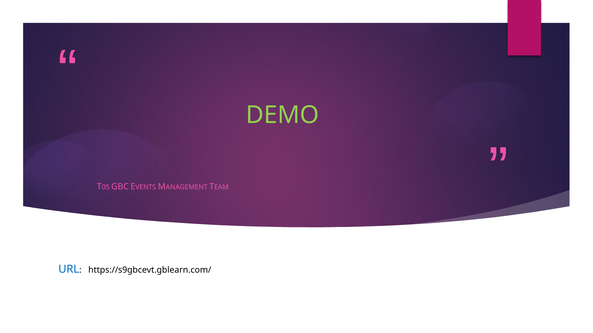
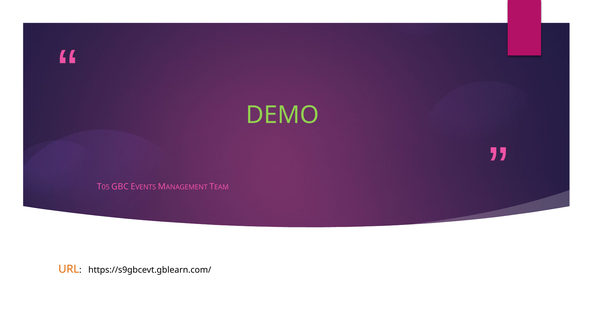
URL colour: blue -> orange
